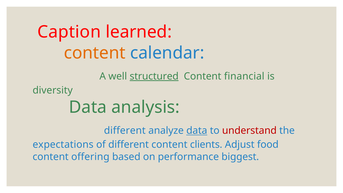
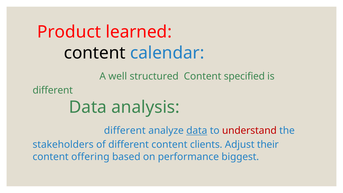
Caption: Caption -> Product
content at (95, 53) colour: orange -> black
structured underline: present -> none
financial: financial -> specified
diversity at (53, 90): diversity -> different
expectations: expectations -> stakeholders
food: food -> their
